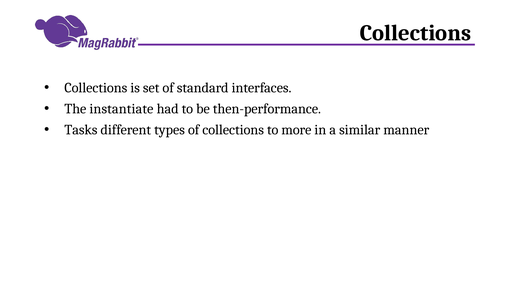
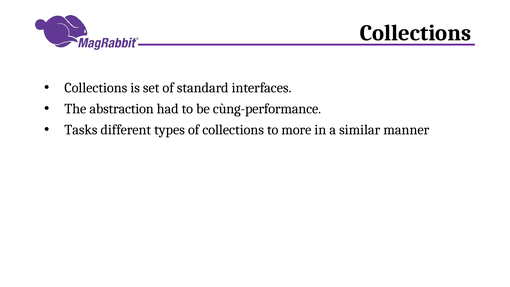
instantiate: instantiate -> abstraction
then-performance: then-performance -> cùng-performance
